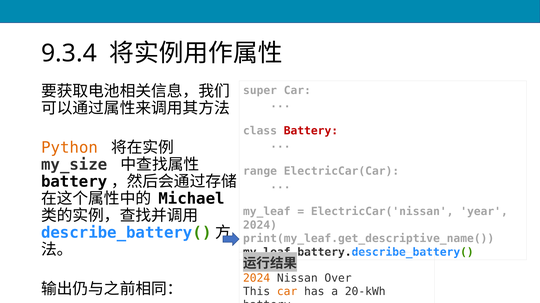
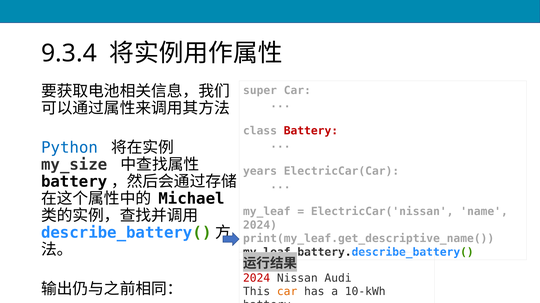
Python colour: orange -> blue
range: range -> years
year: year -> name
2024 at (257, 279) colour: orange -> red
Over: Over -> Audi
20-kWh: 20-kWh -> 10-kWh
